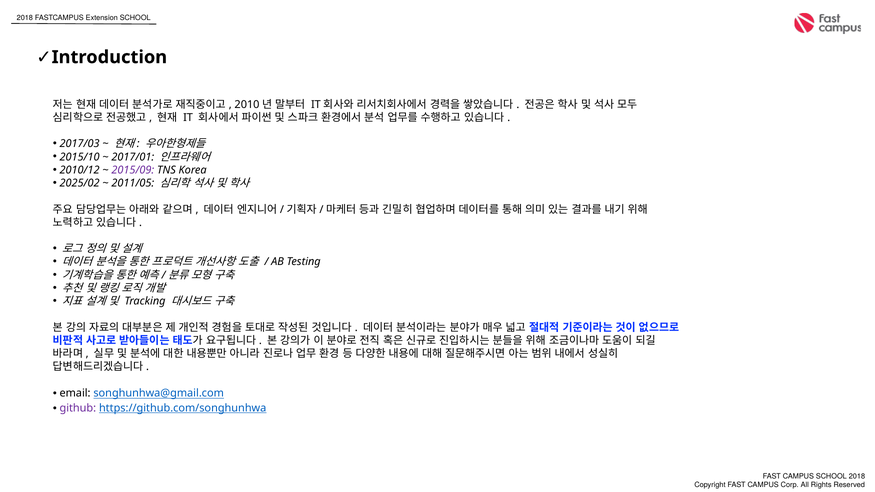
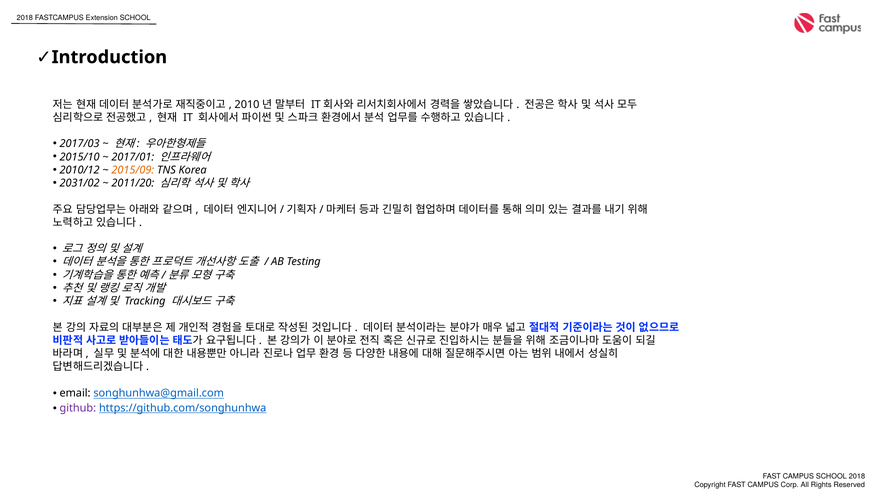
2015/09 colour: purple -> orange
2025/02: 2025/02 -> 2031/02
2011/05: 2011/05 -> 2011/20
